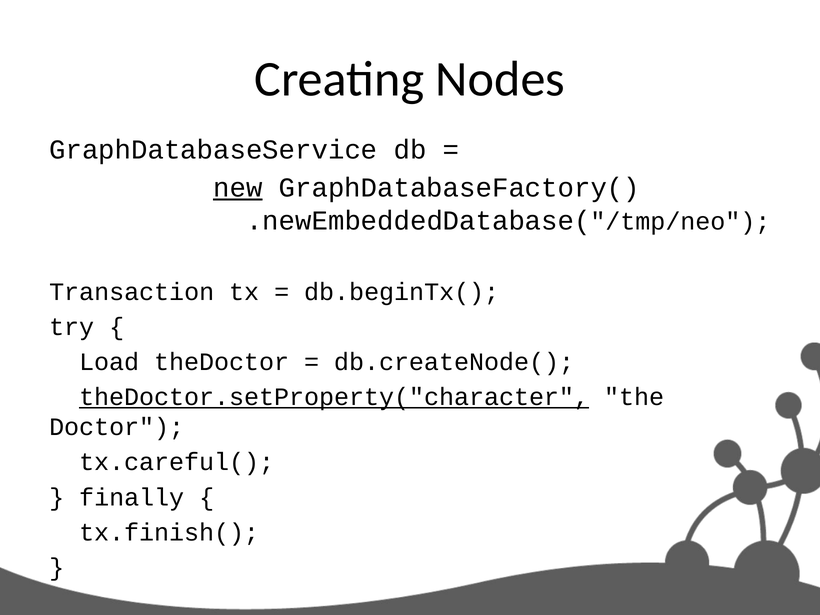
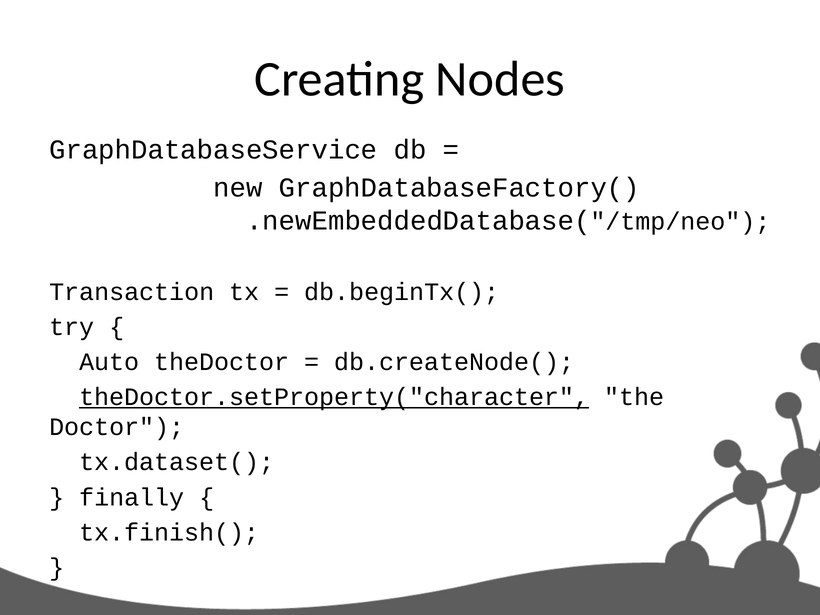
new underline: present -> none
Load: Load -> Auto
tx.careful(: tx.careful( -> tx.dataset(
